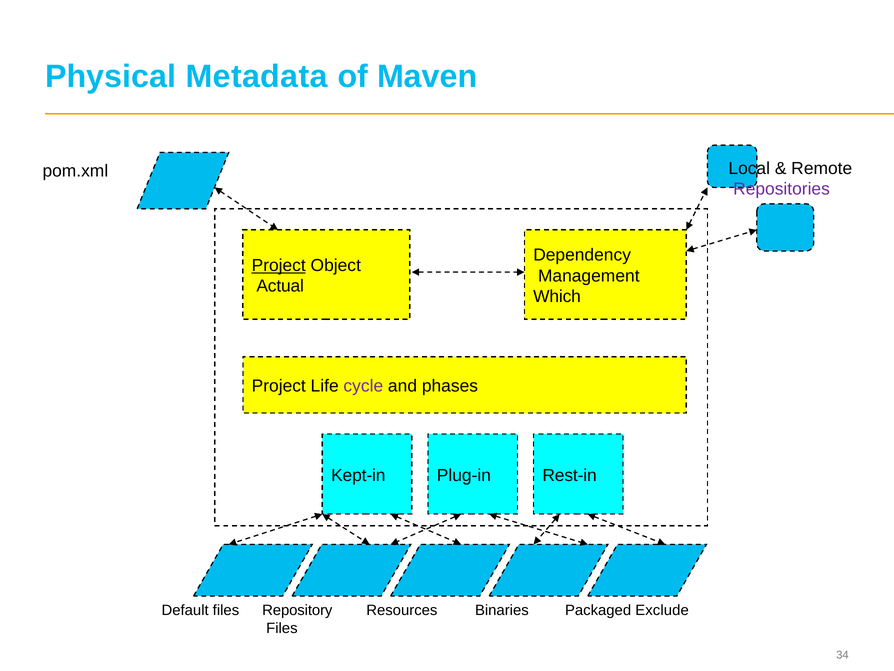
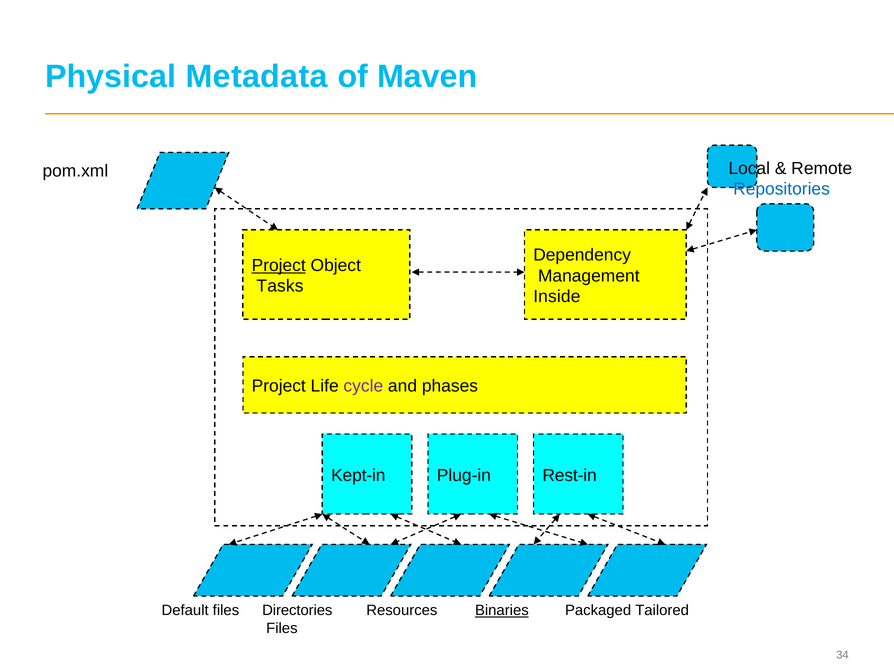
Repositories colour: purple -> blue
Actual: Actual -> Tasks
Which: Which -> Inside
Repository: Repository -> Directories
Binaries underline: none -> present
Exclude: Exclude -> Tailored
